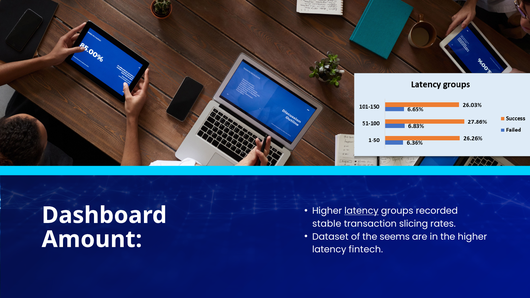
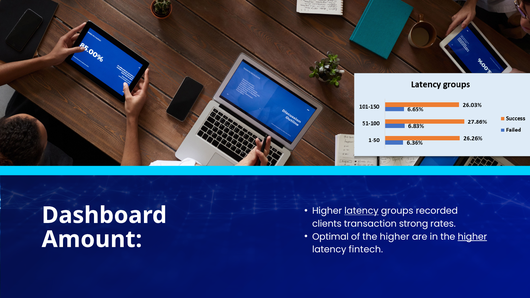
stable: stable -> clients
slicing: slicing -> strong
Dataset: Dataset -> Optimal
of the seems: seems -> higher
higher at (472, 237) underline: none -> present
